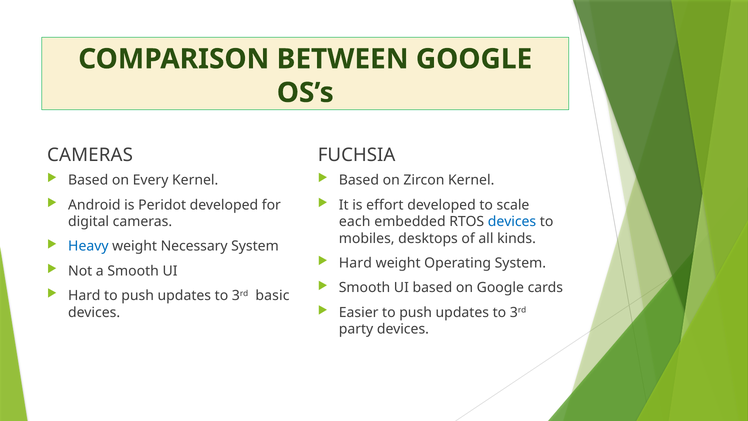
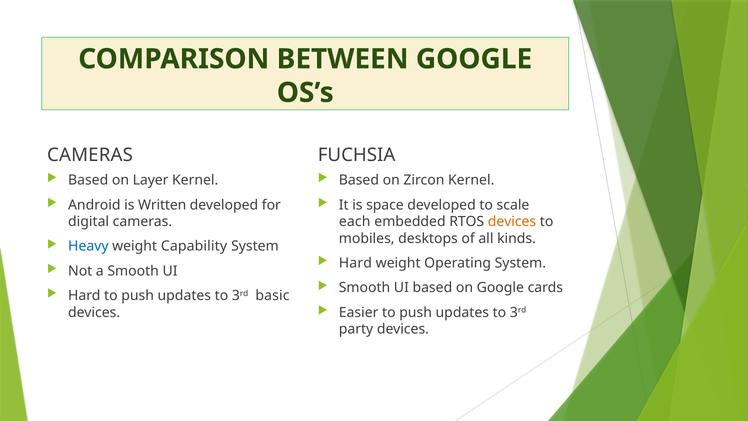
Every: Every -> Layer
Peridot: Peridot -> Written
effort: effort -> space
devices at (512, 222) colour: blue -> orange
Necessary: Necessary -> Capability
